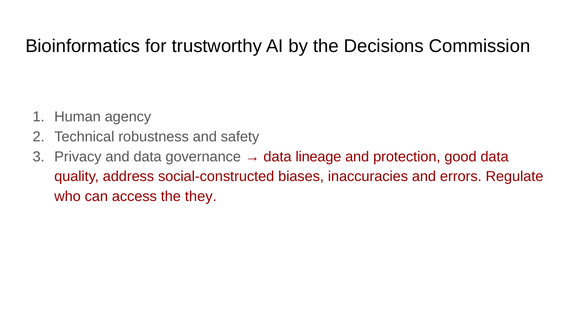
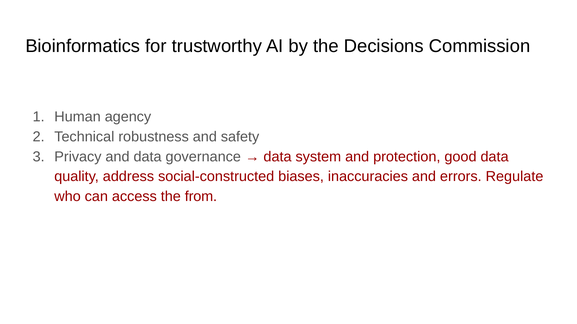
lineage: lineage -> system
they: they -> from
